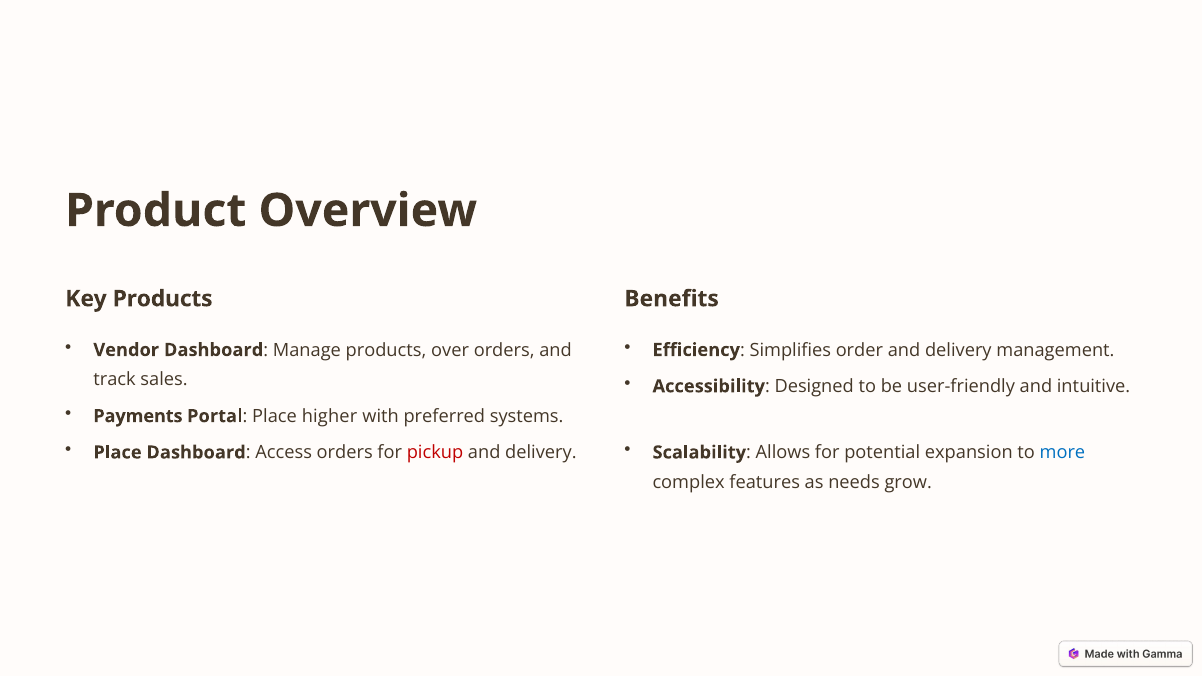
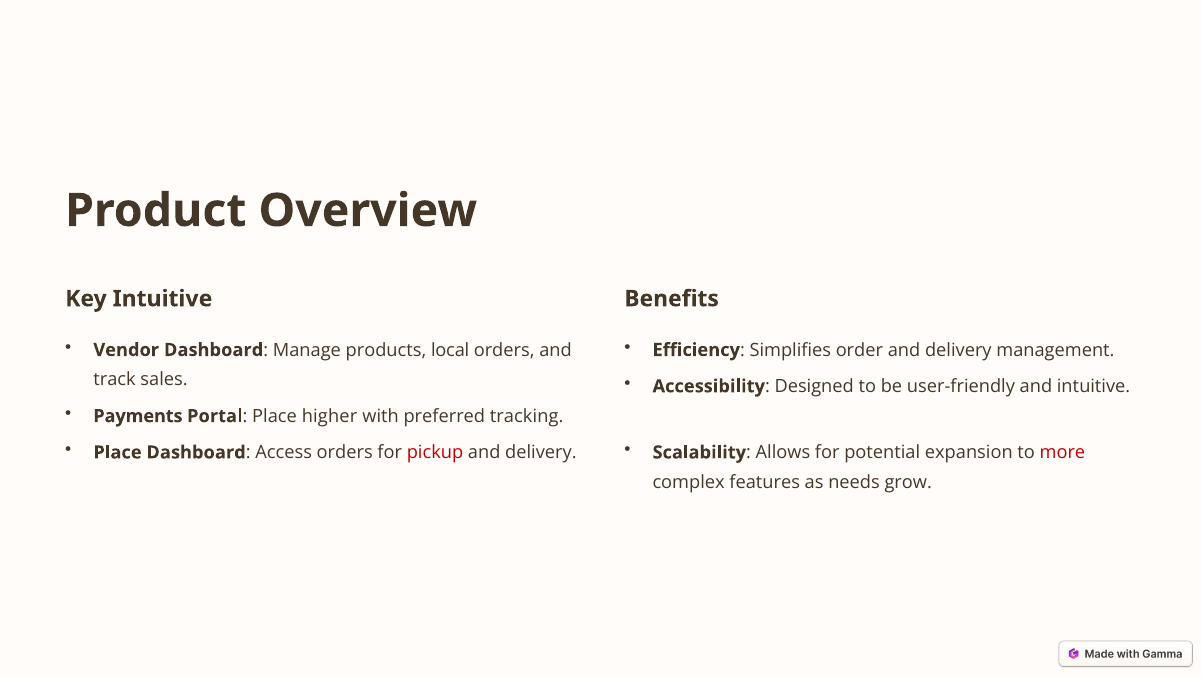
Key Products: Products -> Intuitive
over: over -> local
systems: systems -> tracking
more colour: blue -> red
